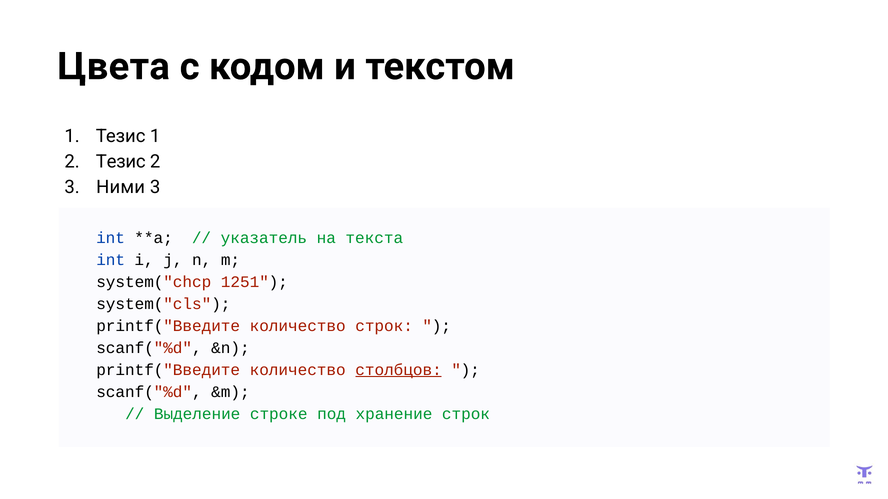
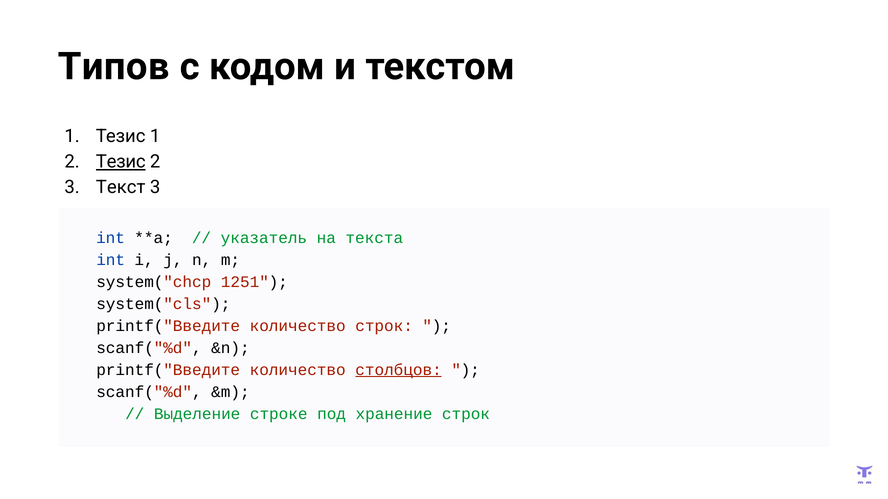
Цвета: Цвета -> Типов
Тезис at (121, 162) underline: none -> present
Ними: Ними -> Текст
